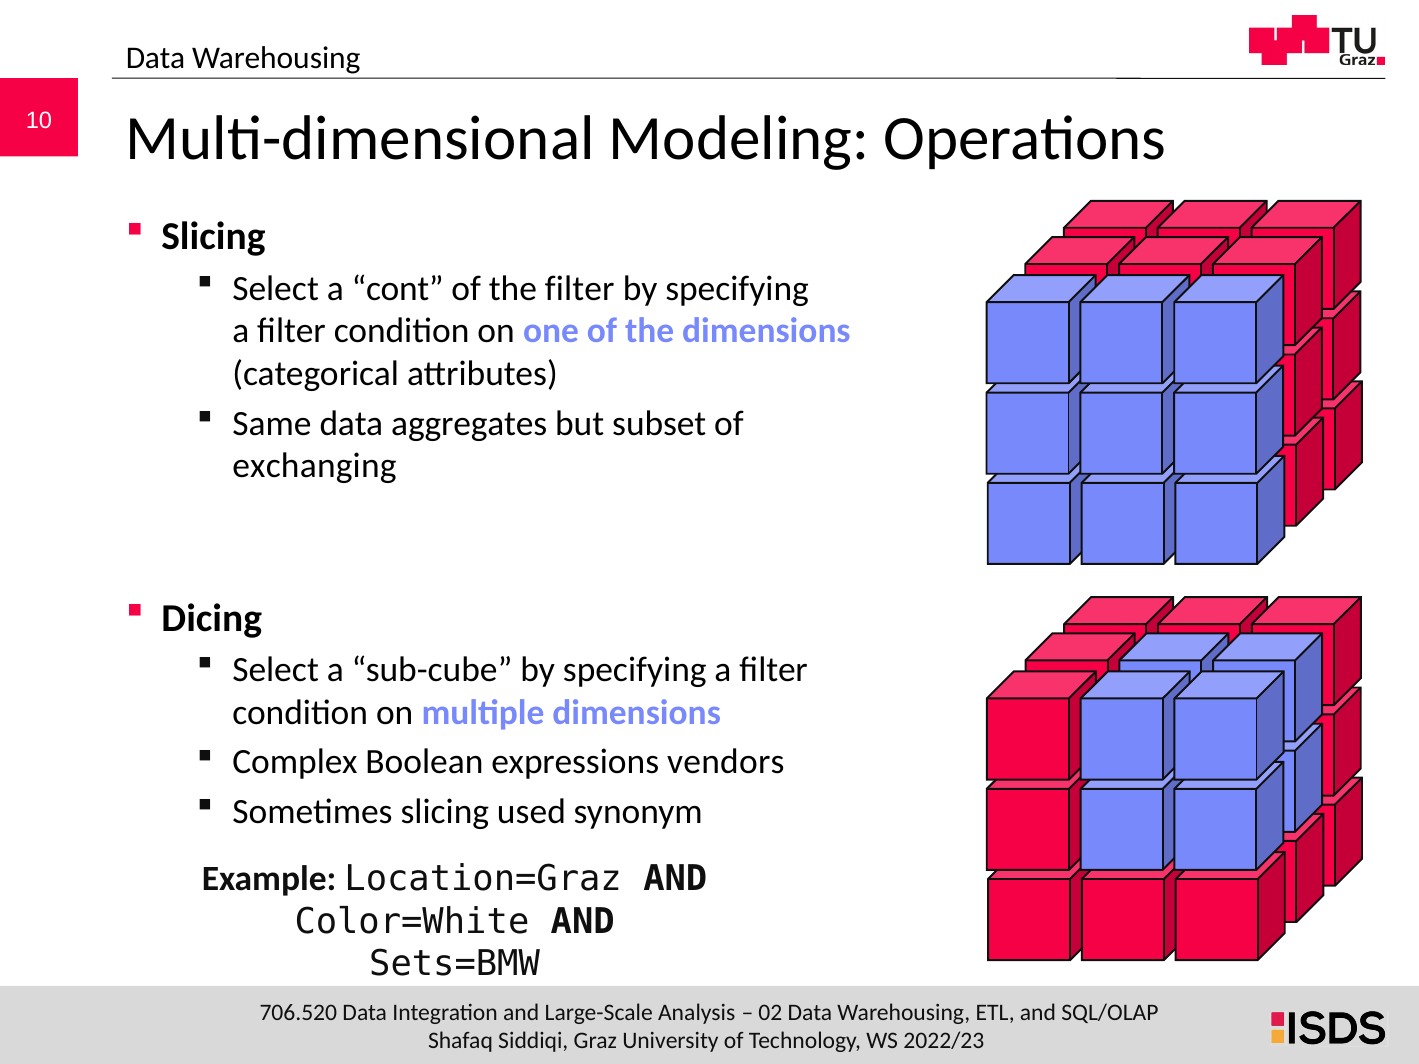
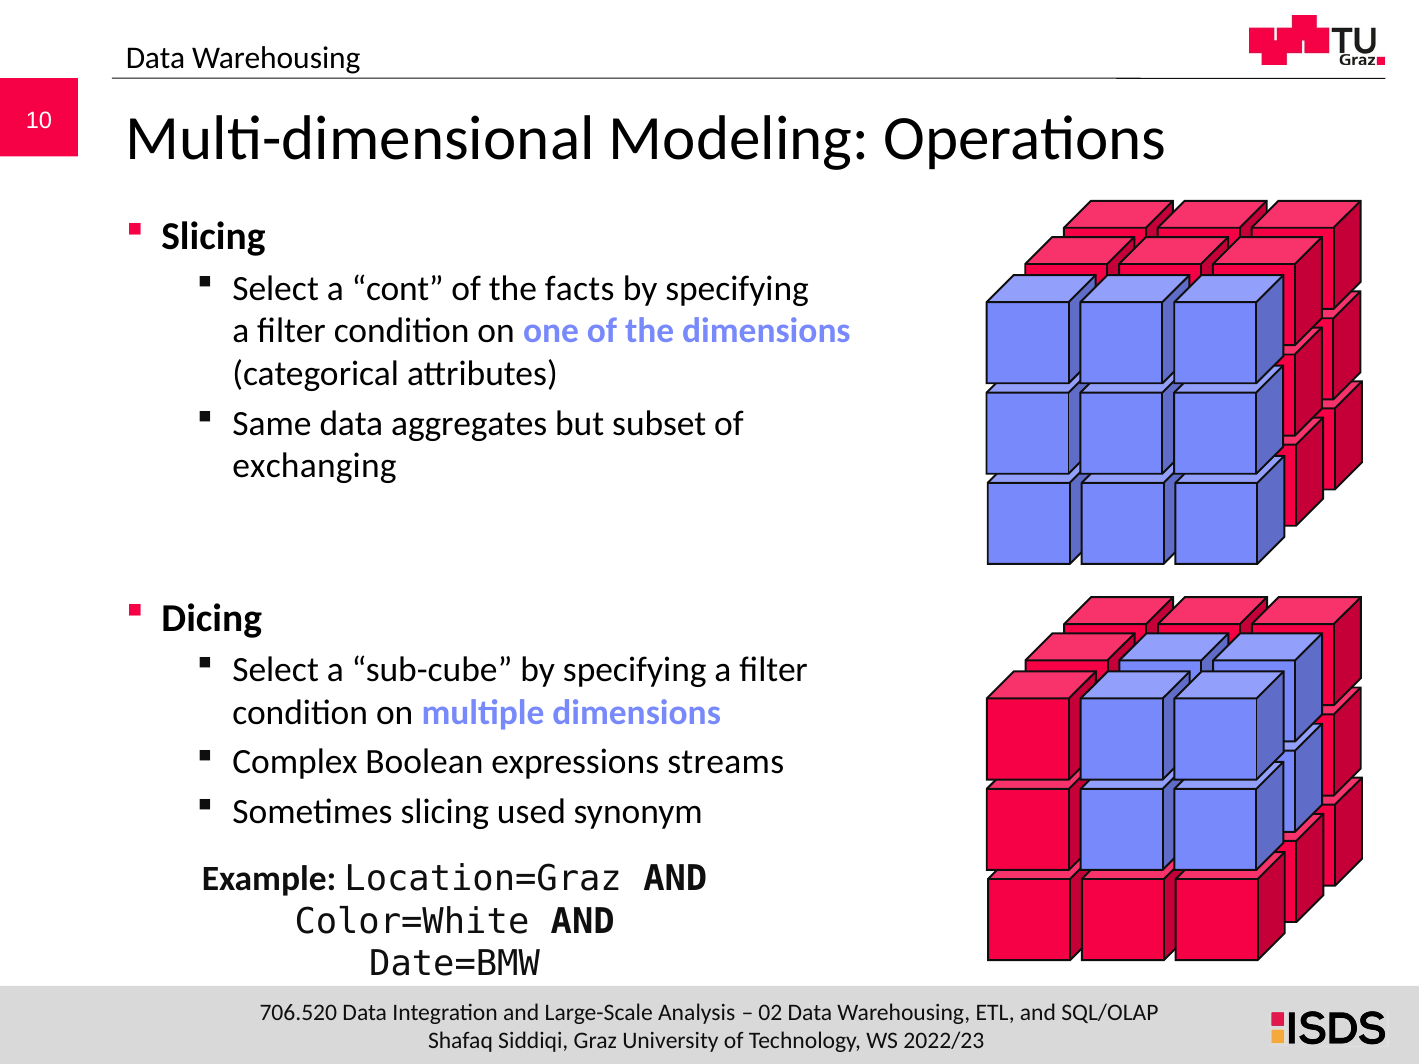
the filter: filter -> facts
vendors: vendors -> streams
Sets=BMW: Sets=BMW -> Date=BMW
